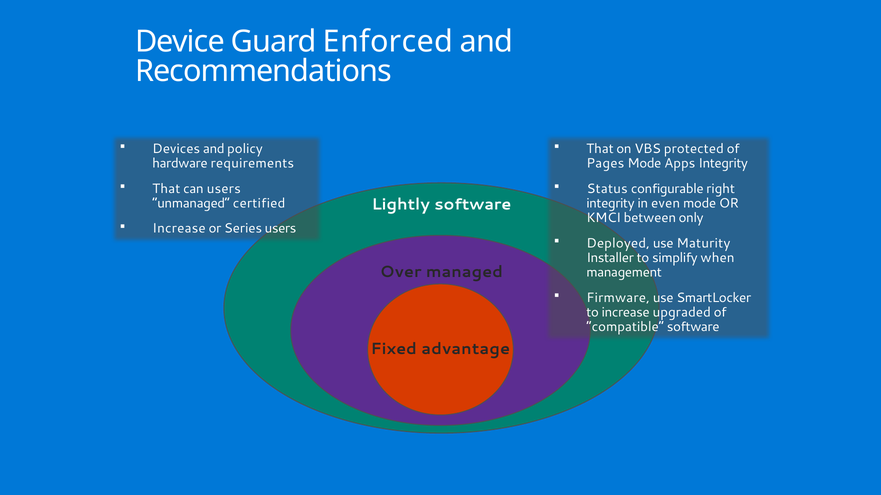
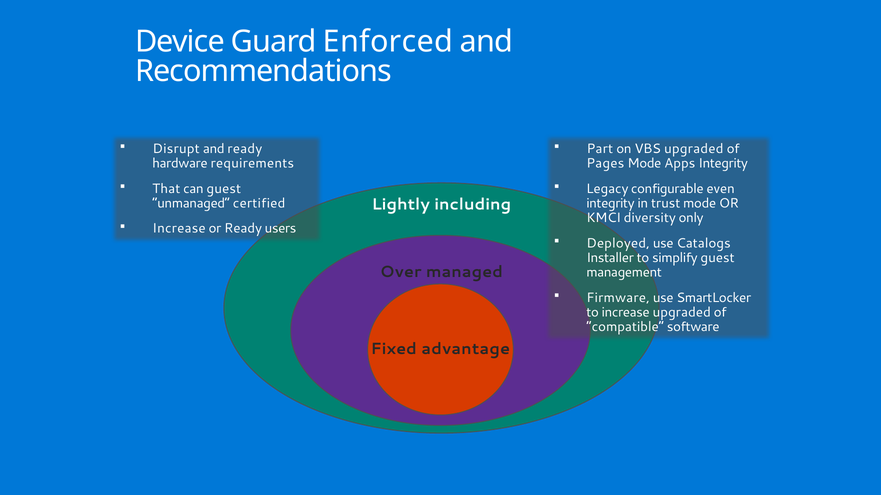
Devices: Devices -> Disrupt
and policy: policy -> ready
That at (600, 149): That -> Part
VBS protected: protected -> upgraded
can users: users -> guest
Status: Status -> Legacy
right: right -> even
even: even -> trust
Lightly software: software -> including
between: between -> diversity
or Series: Series -> Ready
Maturity: Maturity -> Catalogs
simplify when: when -> guest
